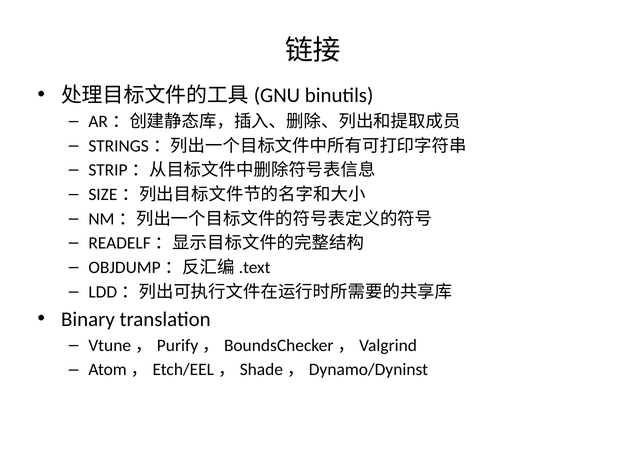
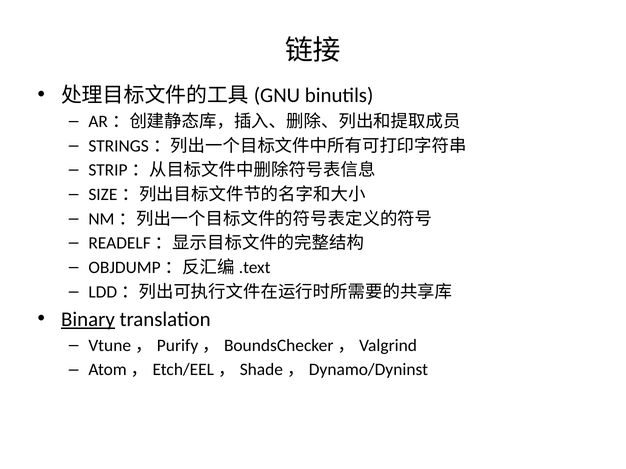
Binary underline: none -> present
